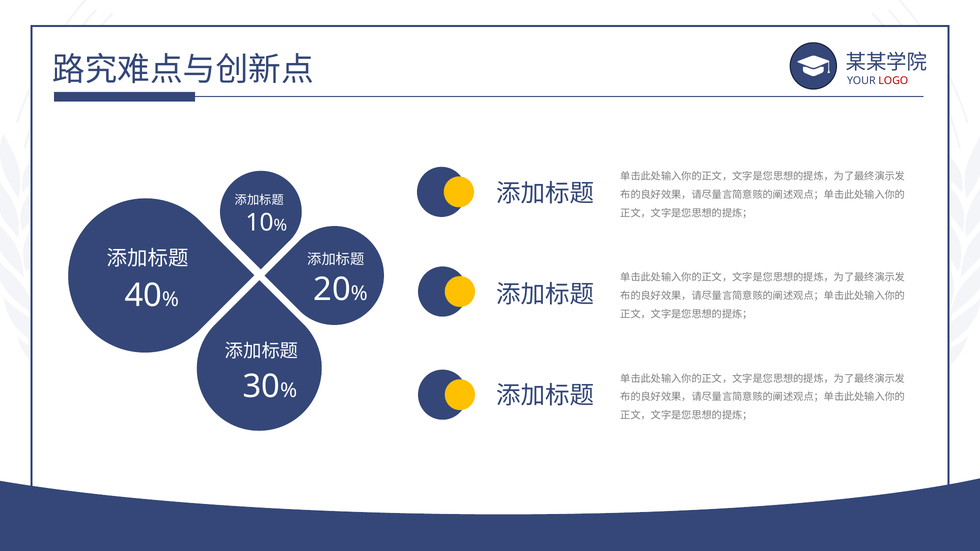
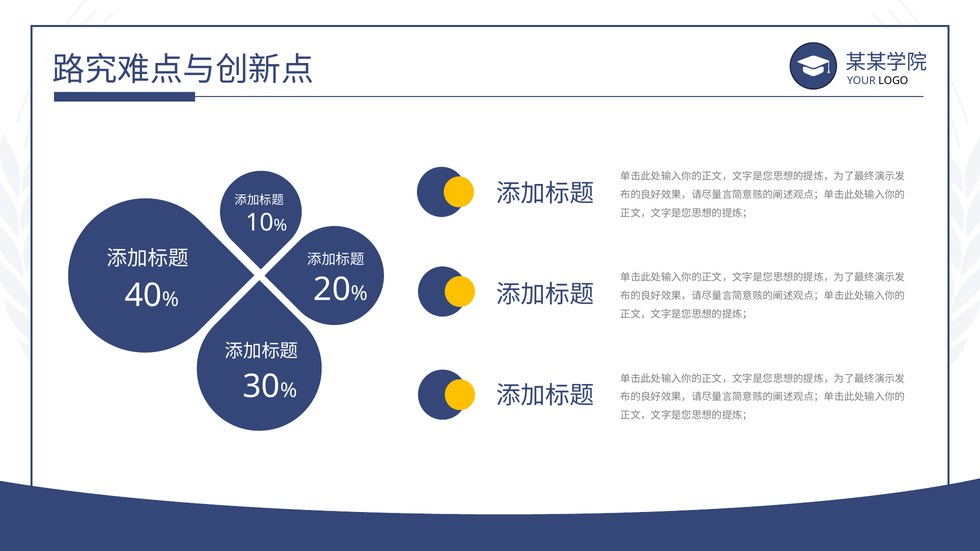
LOGO colour: red -> black
